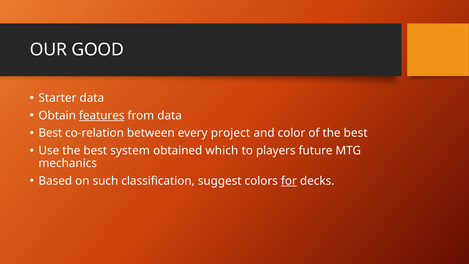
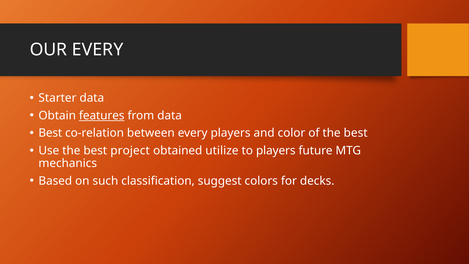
OUR GOOD: GOOD -> EVERY
every project: project -> players
system: system -> project
which: which -> utilize
for underline: present -> none
